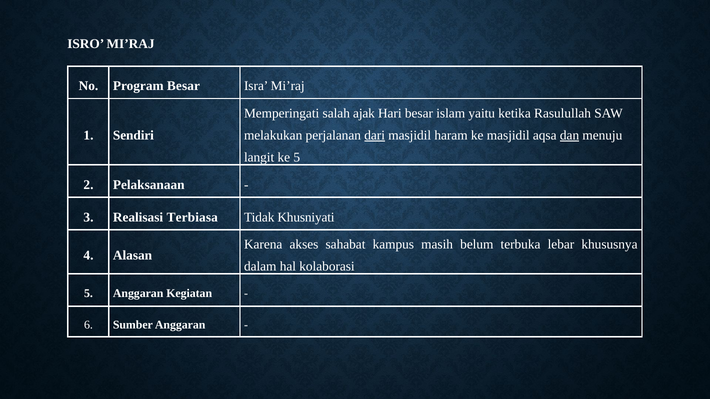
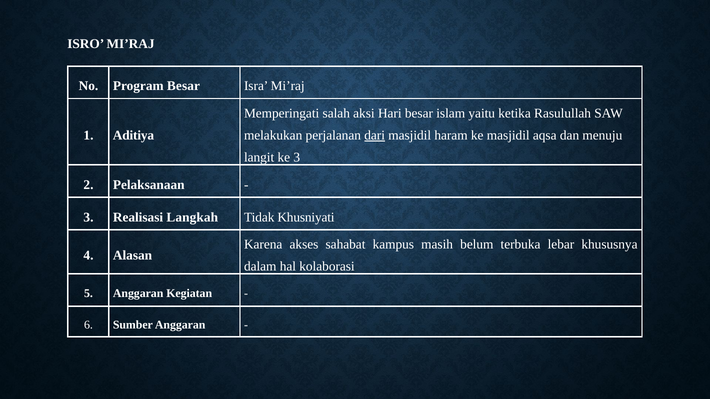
ajak: ajak -> aksi
Sendiri: Sendiri -> Aditiya
dan underline: present -> none
ke 5: 5 -> 3
Terbiasa: Terbiasa -> Langkah
